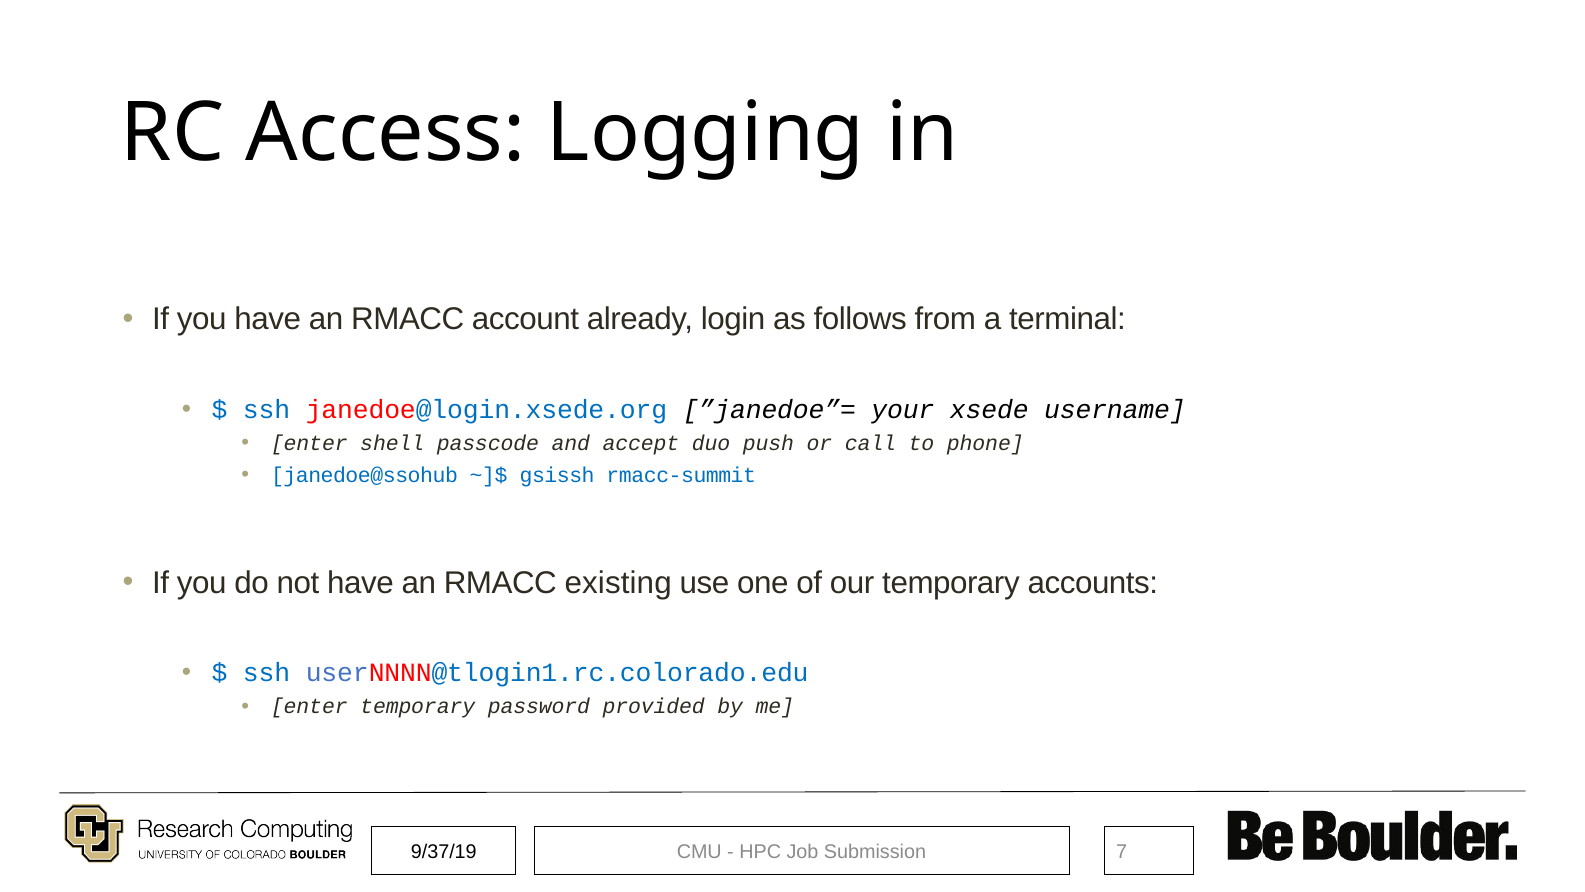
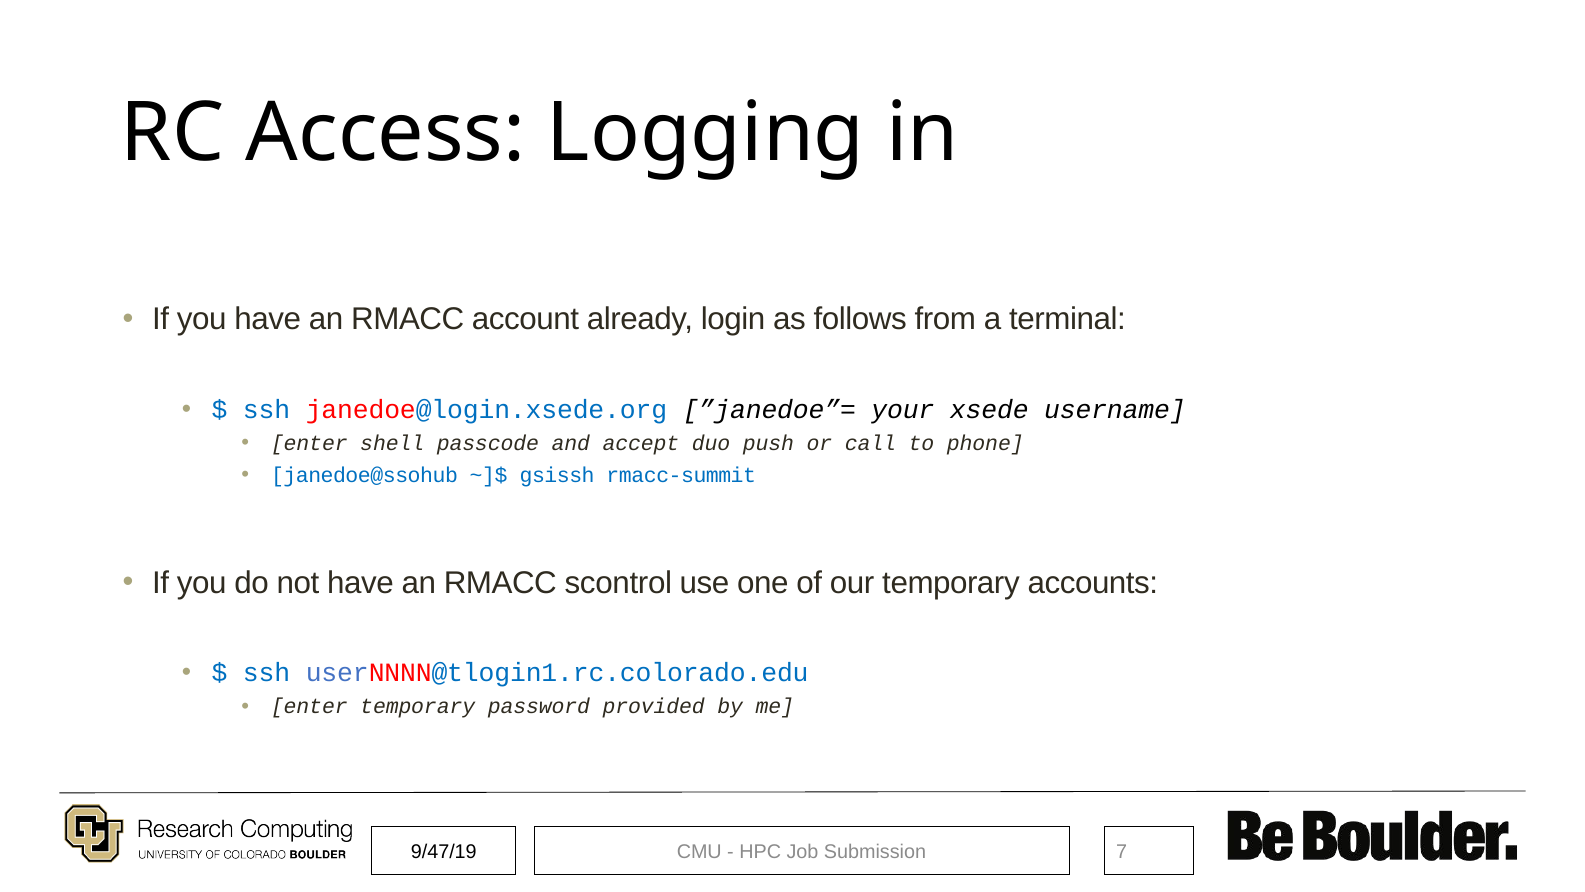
existing: existing -> scontrol
9/37/19: 9/37/19 -> 9/47/19
